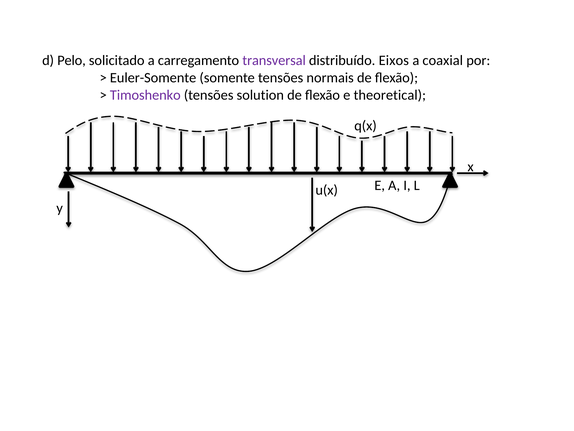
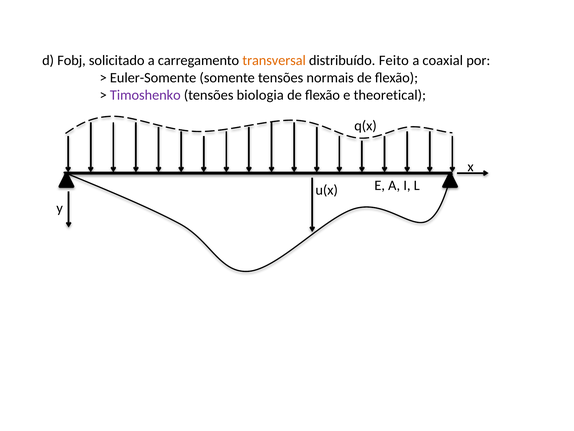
Pelo: Pelo -> Fobj
transversal colour: purple -> orange
Eixos: Eixos -> Feito
solution: solution -> biologia
